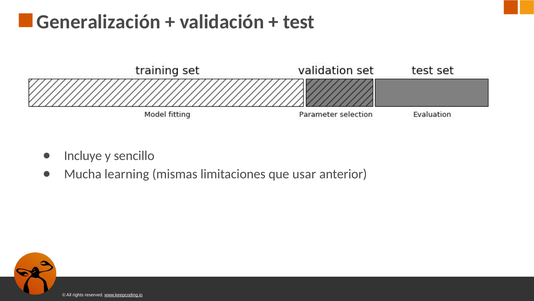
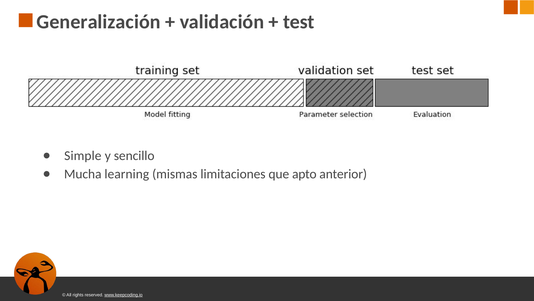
Incluye: Incluye -> Simple
usar: usar -> apto
